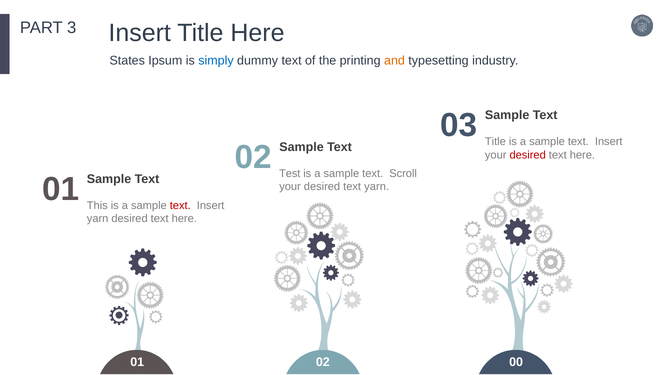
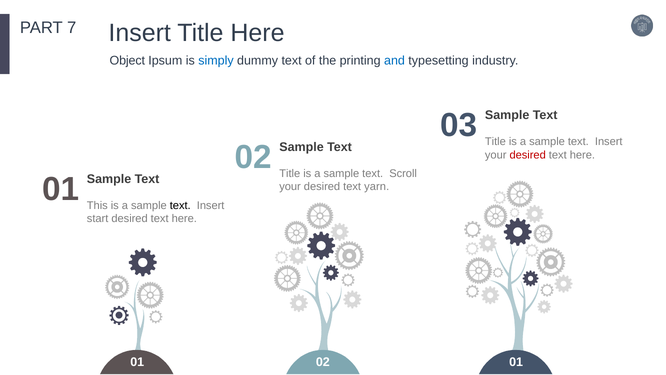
3: 3 -> 7
States: States -> Object
and colour: orange -> blue
01 Test: Test -> Title
text at (180, 205) colour: red -> black
yarn at (98, 219): yarn -> start
02 00: 00 -> 01
